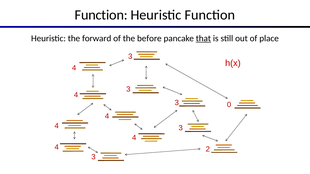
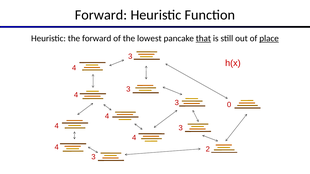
Function at (101, 15): Function -> Forward
before: before -> lowest
place underline: none -> present
